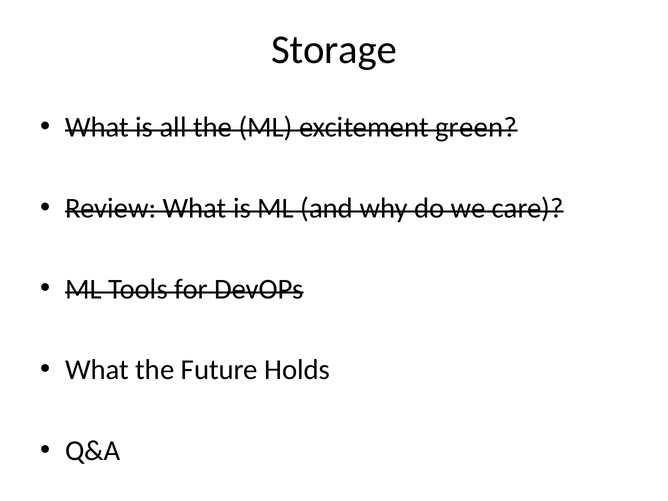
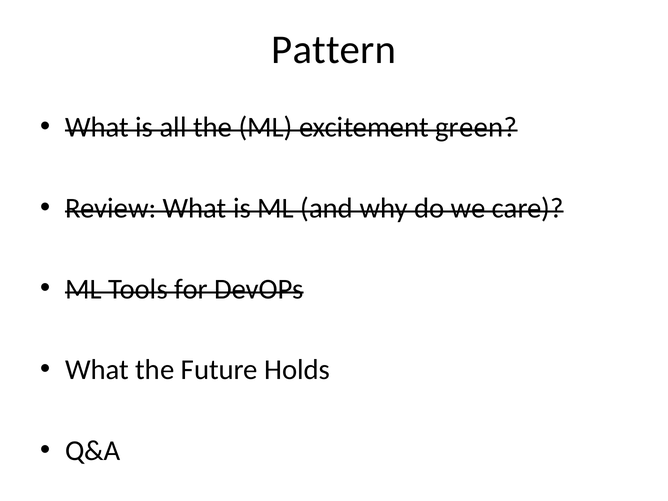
Storage: Storage -> Pattern
